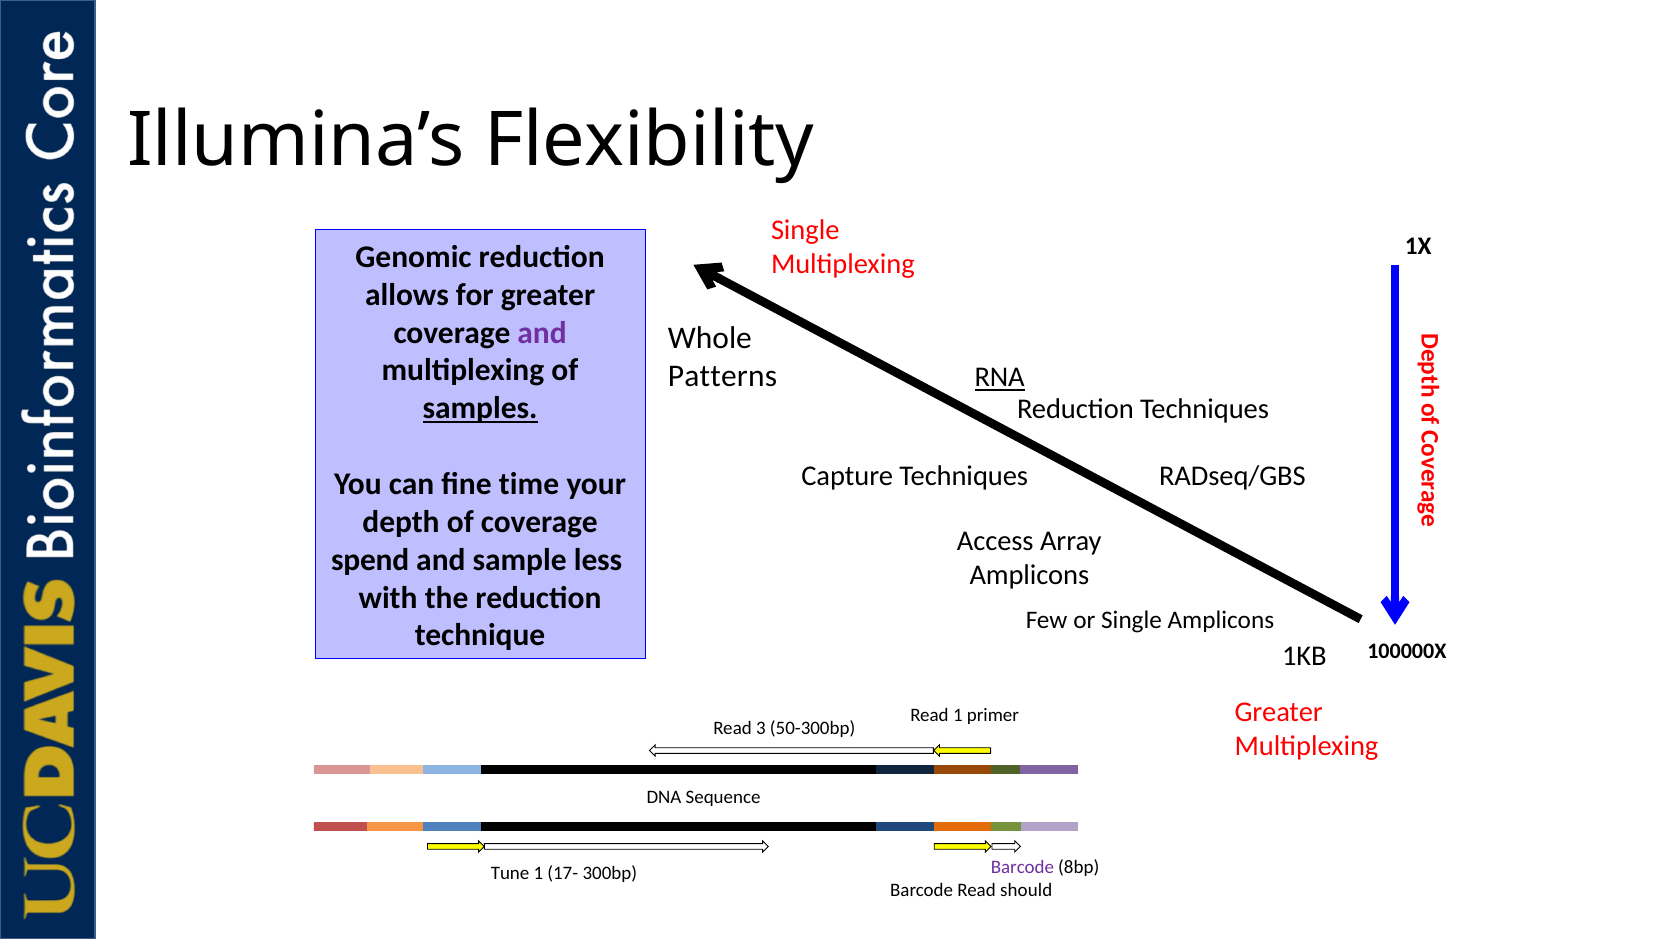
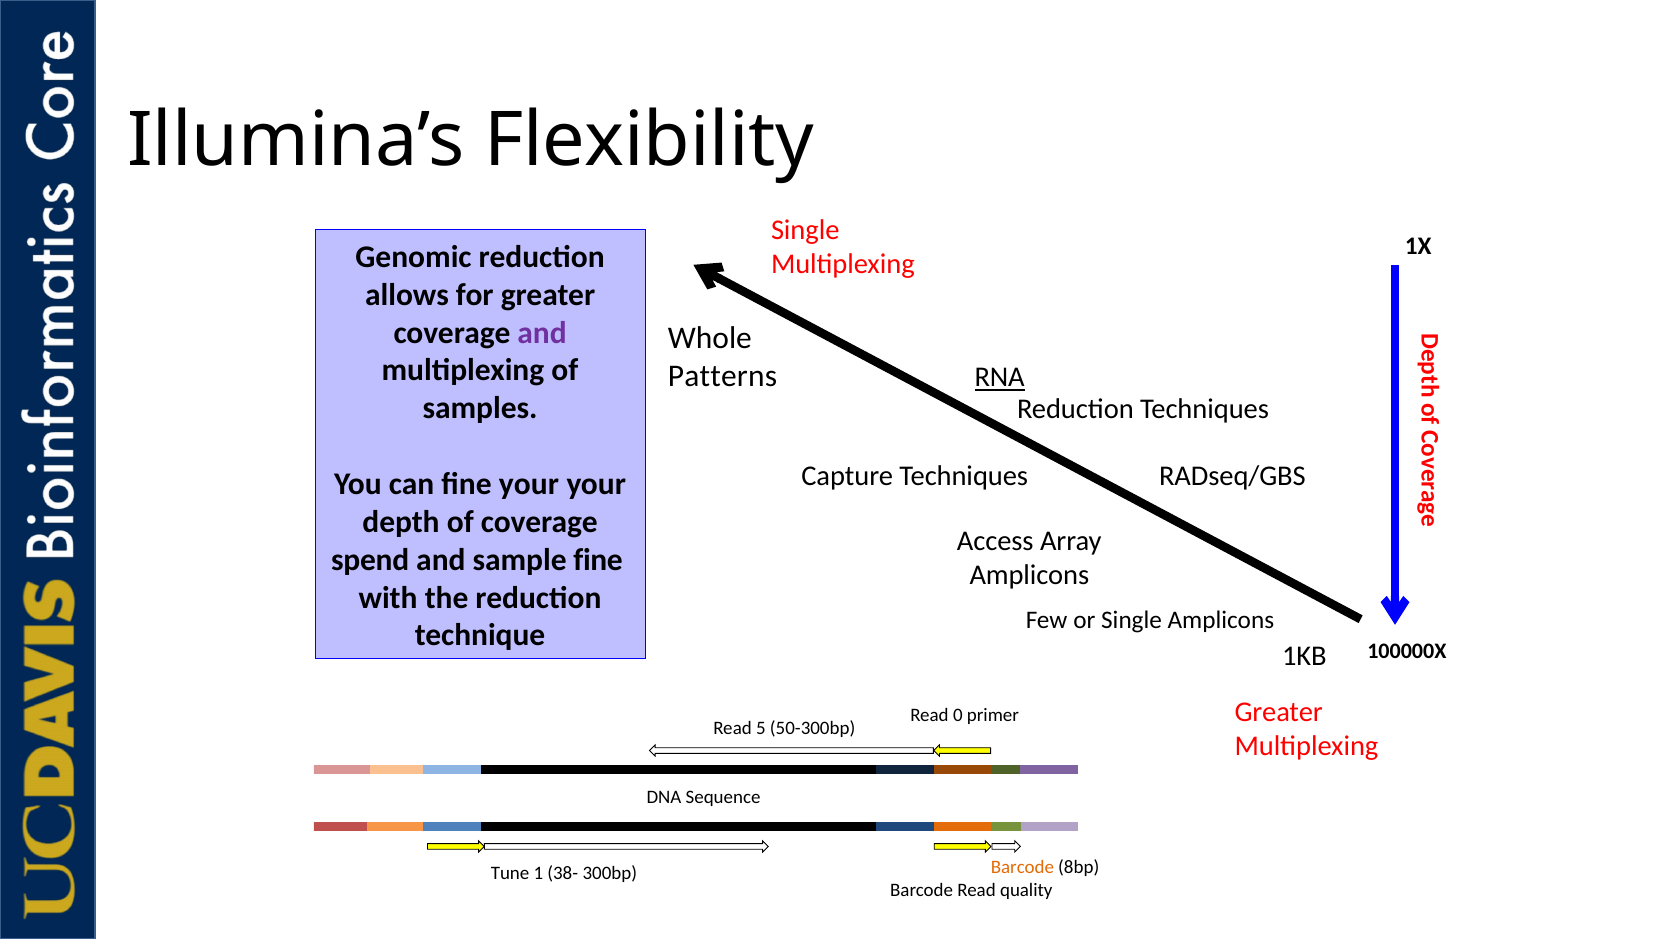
samples underline: present -> none
fine time: time -> your
sample less: less -> fine
Read 1: 1 -> 0
3: 3 -> 5
Barcode at (1022, 867) colour: purple -> orange
17-: 17- -> 38-
should: should -> quality
